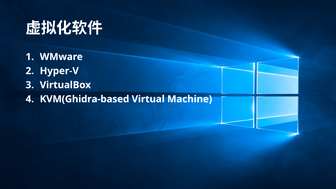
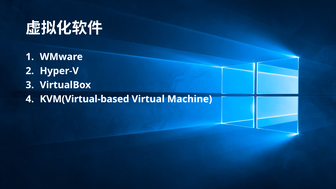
KVM(Ghidra-based: KVM(Ghidra-based -> KVM(Virtual-based
